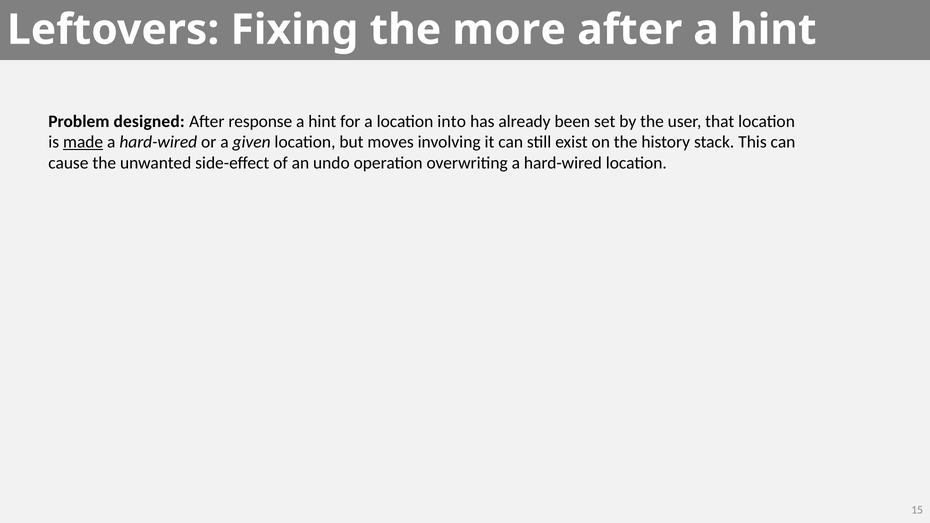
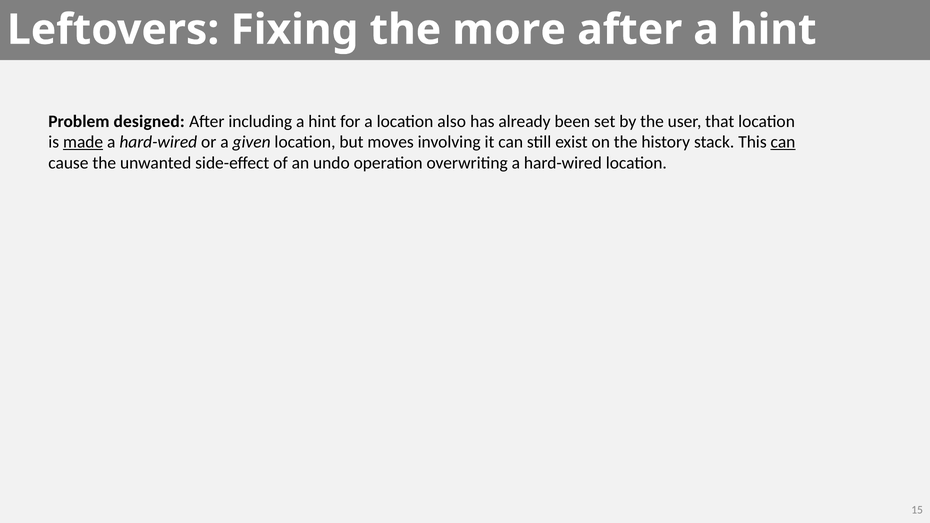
response: response -> including
into: into -> also
can at (783, 142) underline: none -> present
